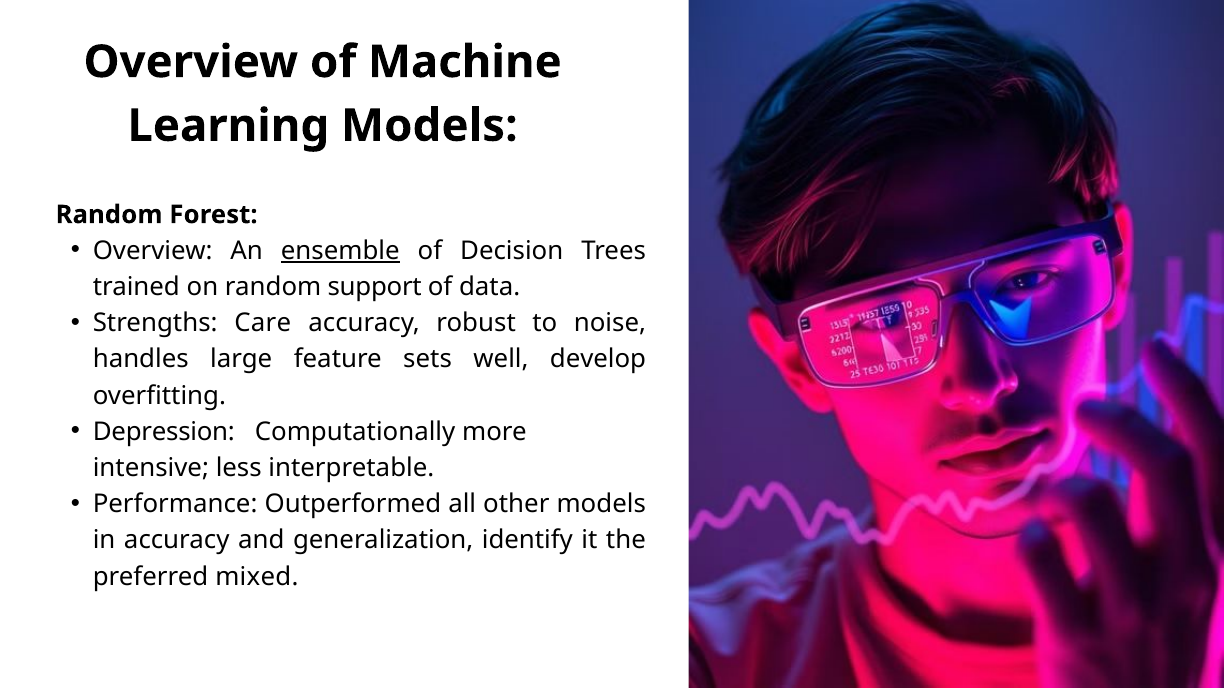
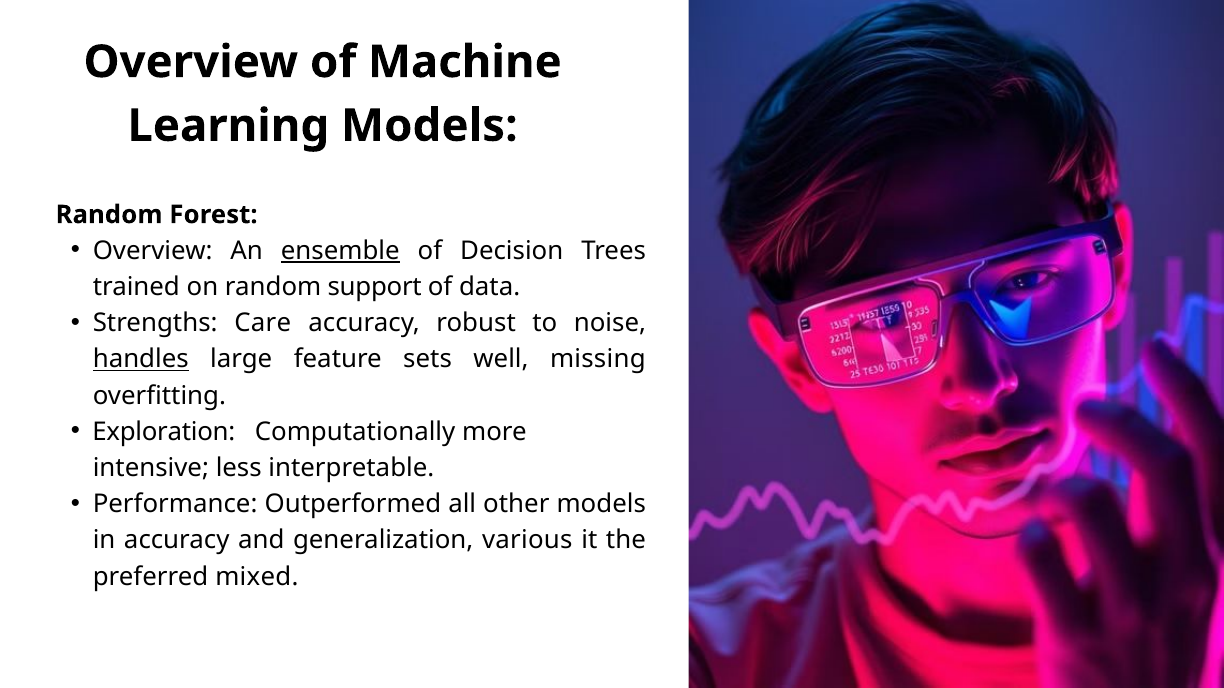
handles underline: none -> present
develop: develop -> missing
Depression: Depression -> Exploration
identify: identify -> various
